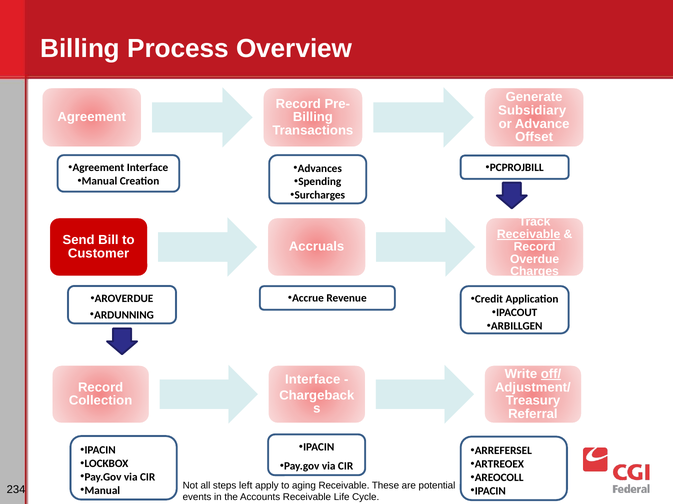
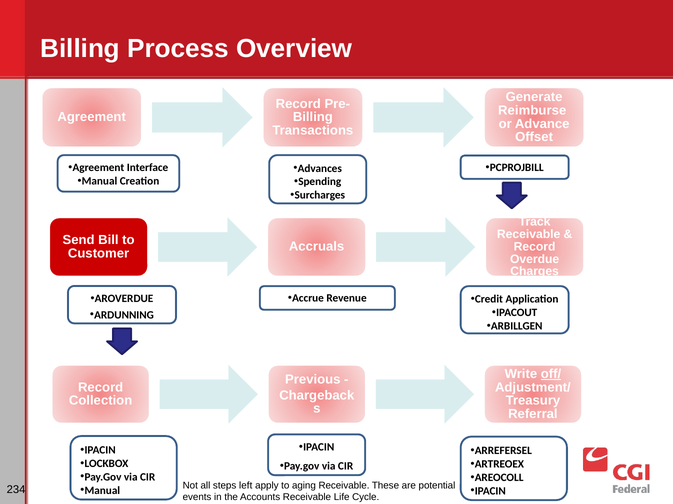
Subsidiary: Subsidiary -> Reimburse
Receivable at (529, 235) underline: present -> none
Interface at (313, 380): Interface -> Previous
